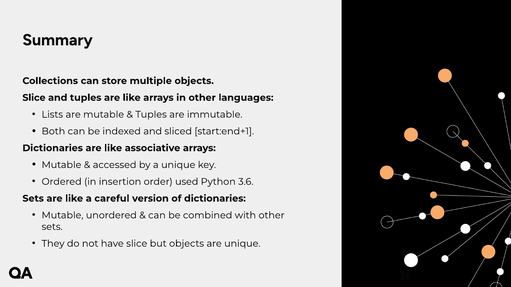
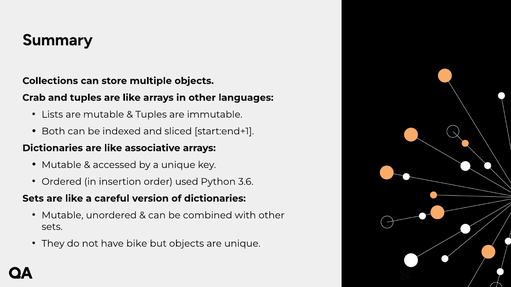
Slice at (34, 98): Slice -> Crab
have slice: slice -> bike
